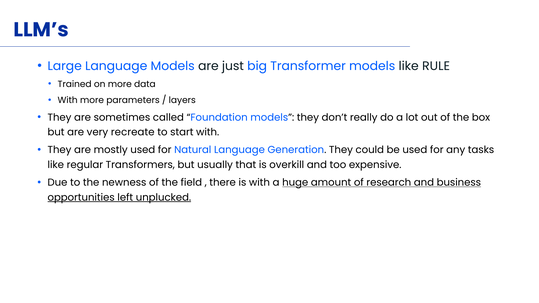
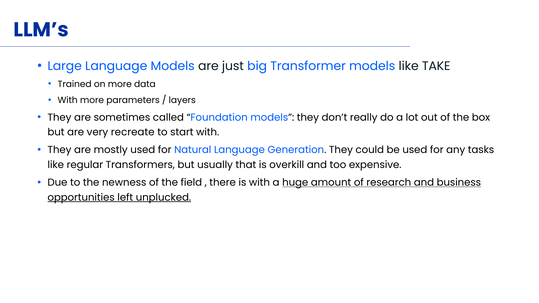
RULE: RULE -> TAKE
